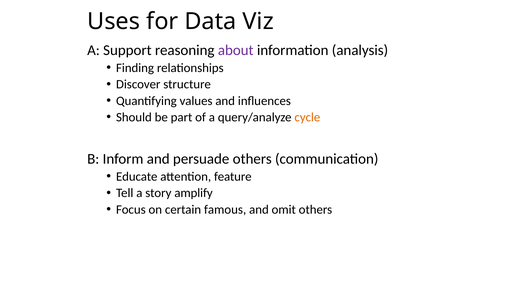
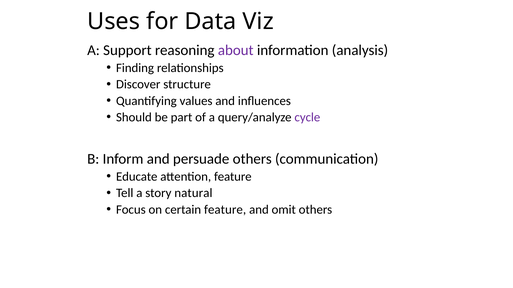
cycle colour: orange -> purple
amplify: amplify -> natural
certain famous: famous -> feature
